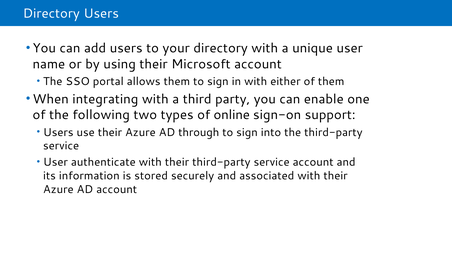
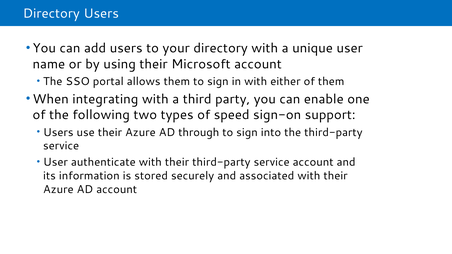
online: online -> speed
